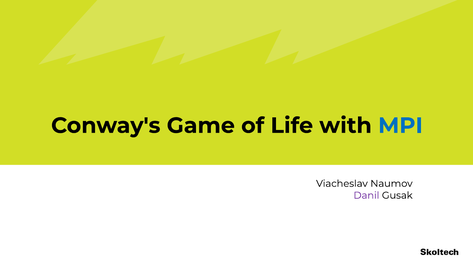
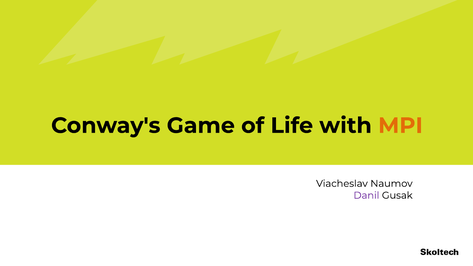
MPI colour: blue -> orange
